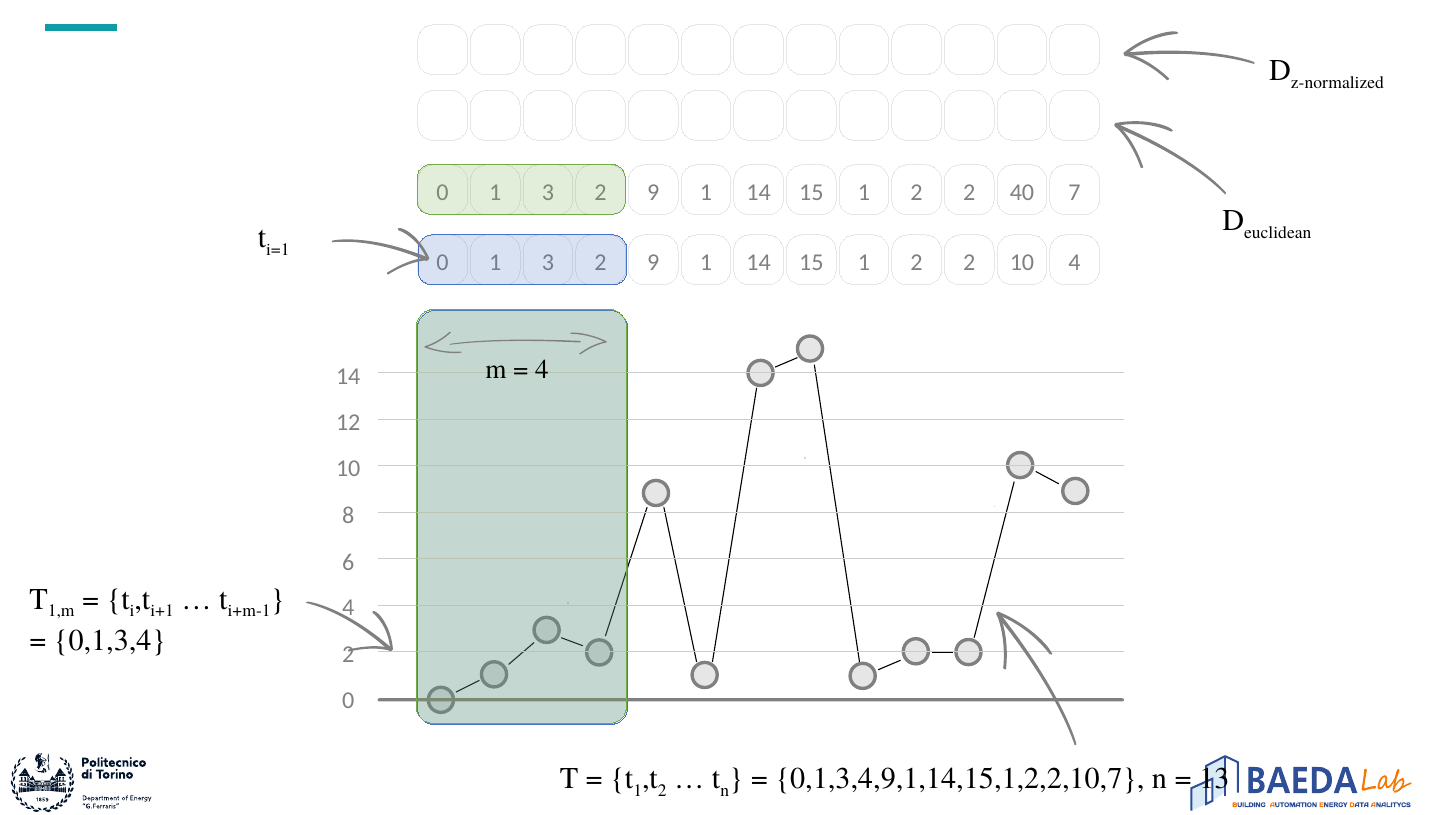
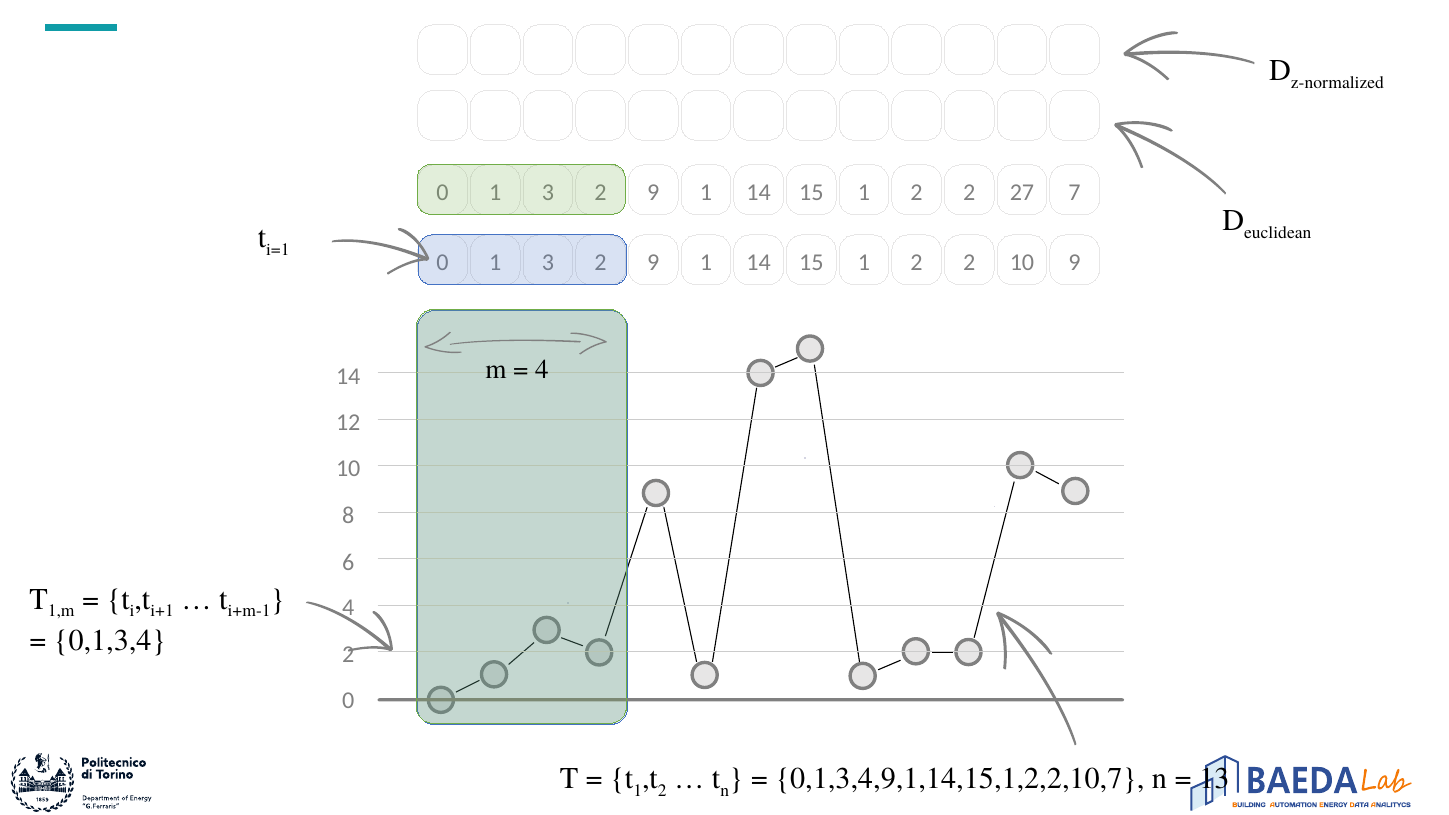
40: 40 -> 27
10 4: 4 -> 9
